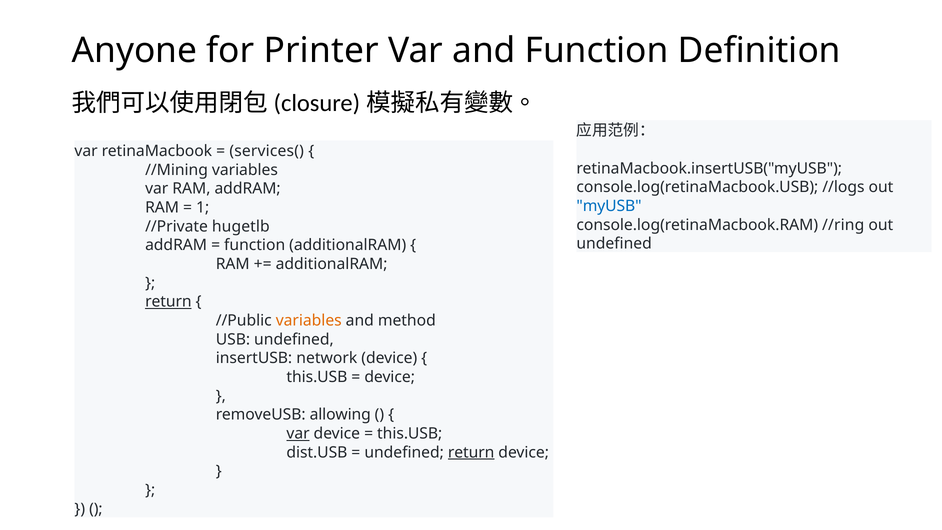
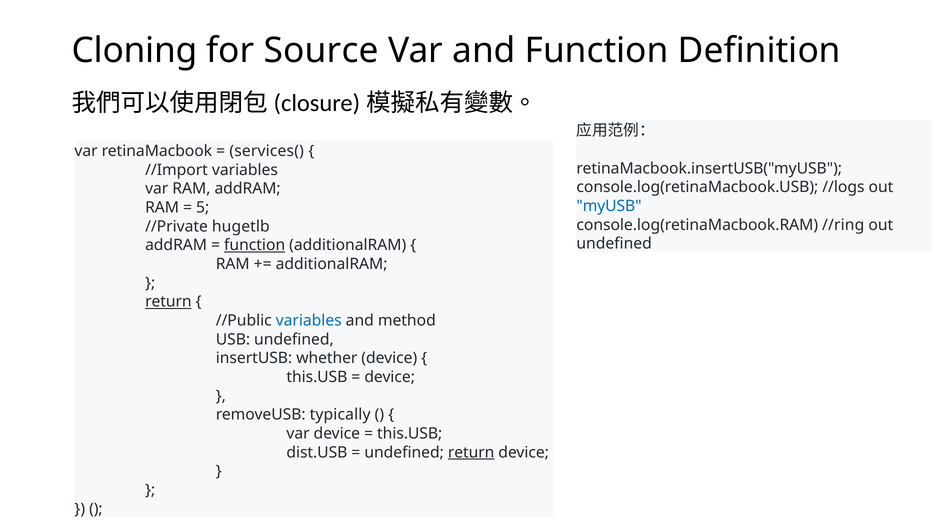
Anyone: Anyone -> Cloning
Printer: Printer -> Source
//Mining: //Mining -> //Import
1: 1 -> 5
function at (255, 245) underline: none -> present
variables at (309, 320) colour: orange -> blue
network: network -> whether
allowing: allowing -> typically
var at (298, 433) underline: present -> none
